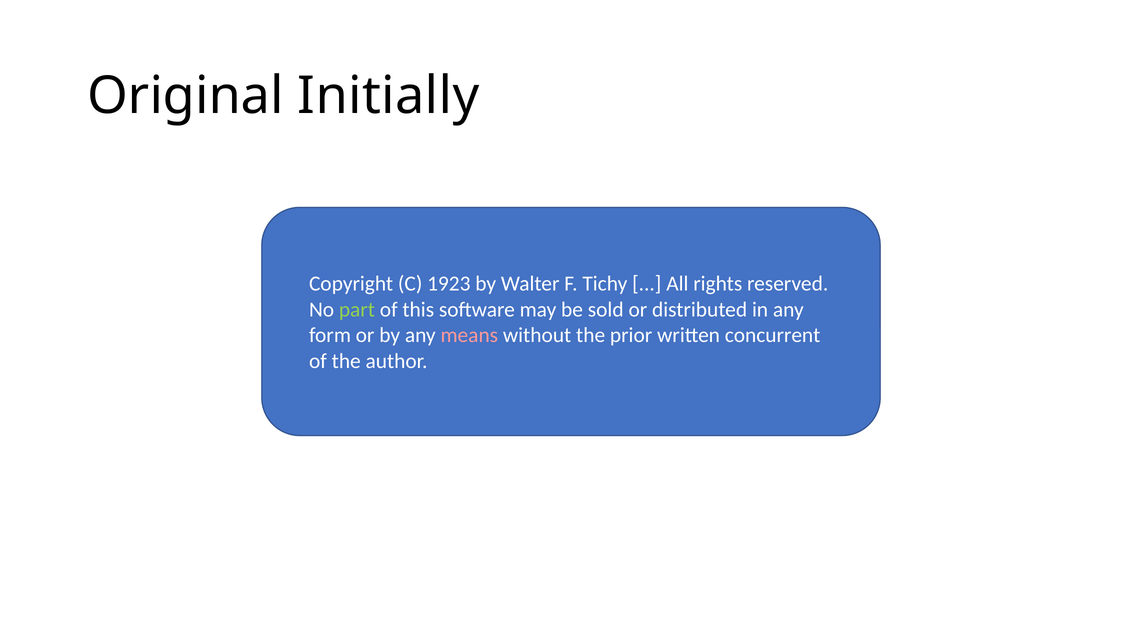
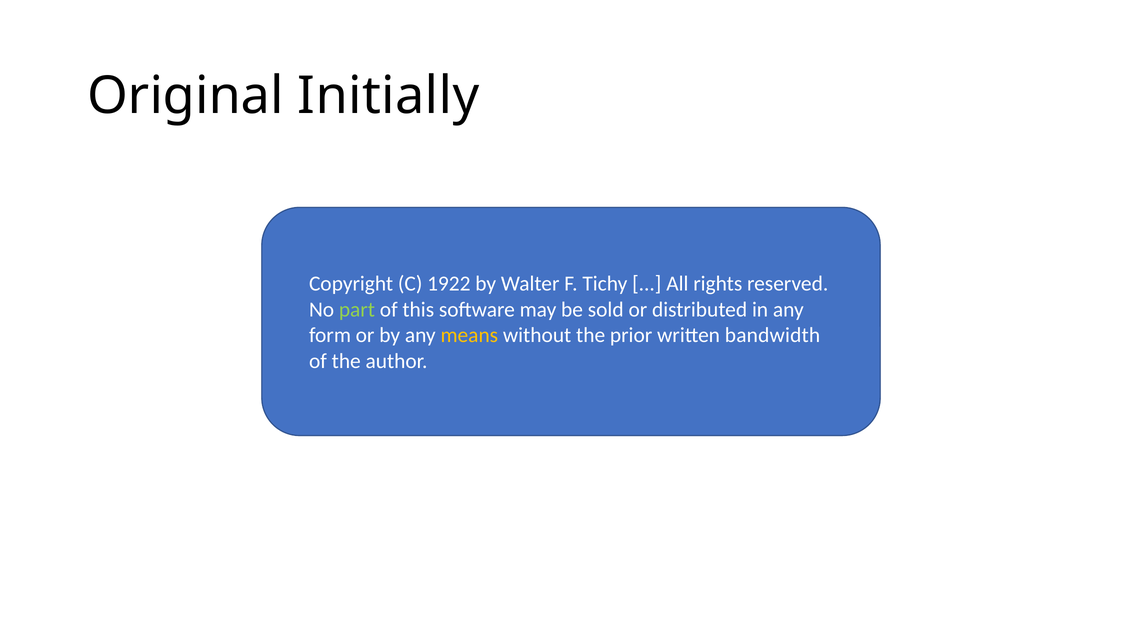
1923: 1923 -> 1922
means colour: pink -> yellow
concurrent: concurrent -> bandwidth
